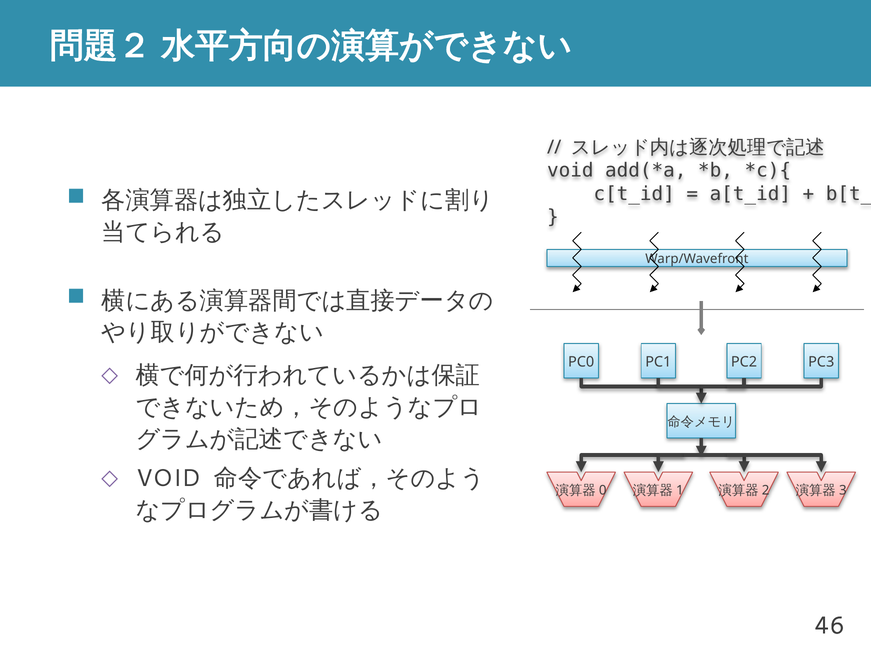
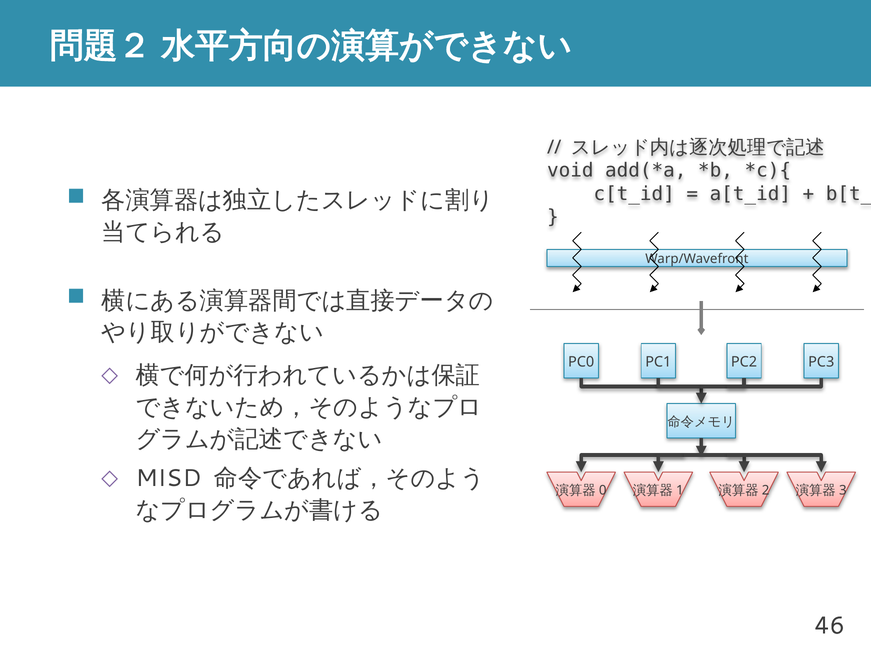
VOID at (168, 478): VOID -> MISD
